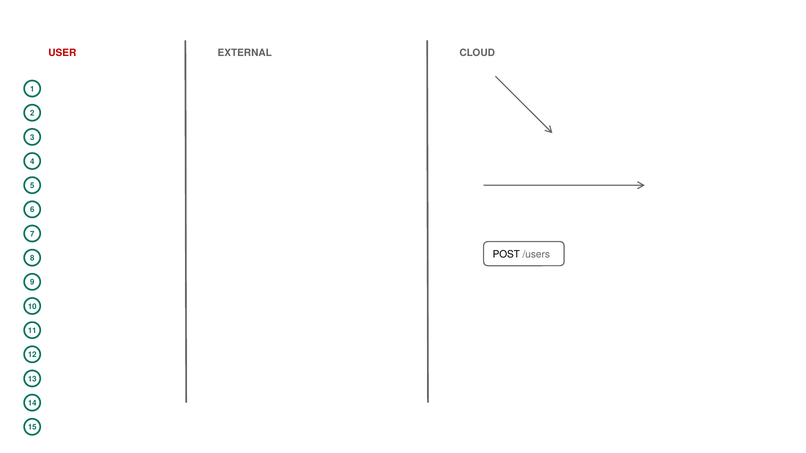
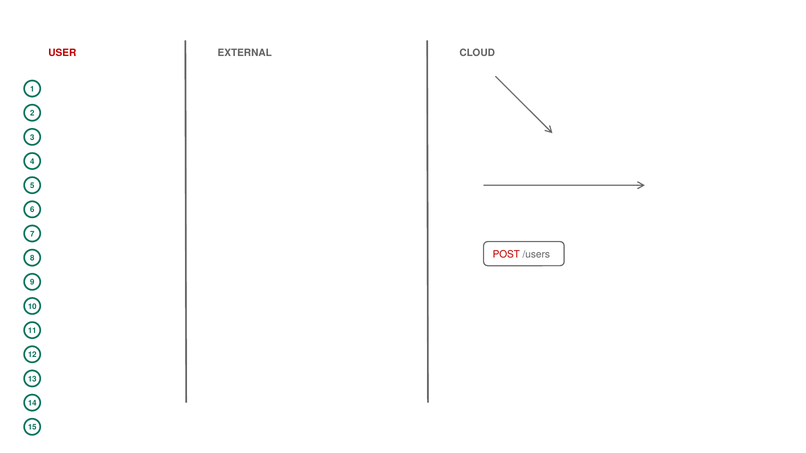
POST colour: black -> red
